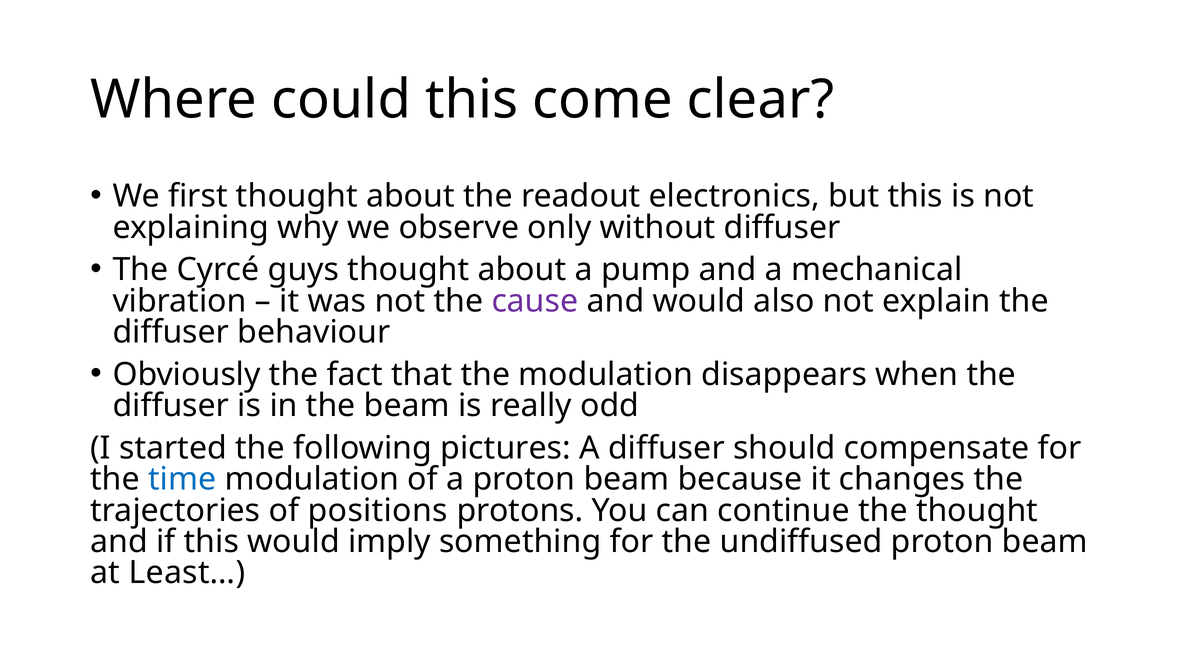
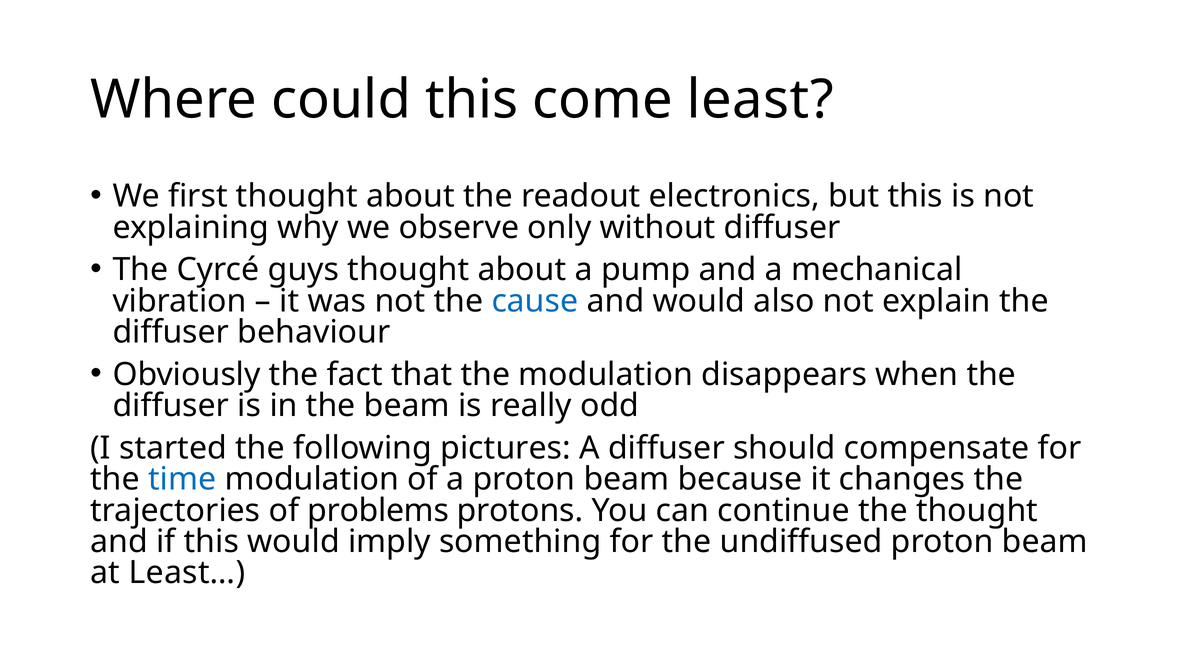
clear: clear -> least
cause colour: purple -> blue
positions: positions -> problems
